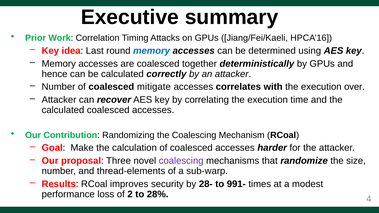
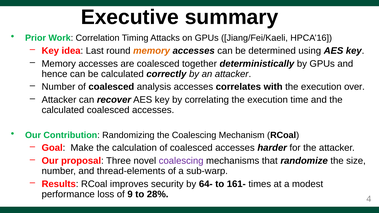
memory at (152, 51) colour: blue -> orange
mitigate: mitigate -> analysis
28-: 28- -> 64-
991-: 991- -> 161-
2: 2 -> 9
